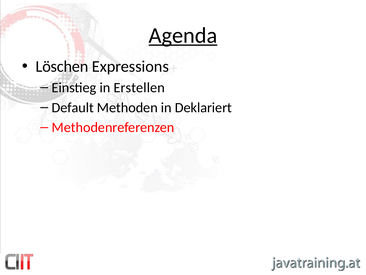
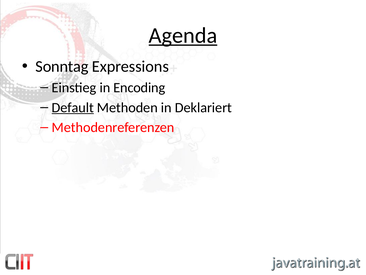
Löschen: Löschen -> Sonntag
Erstellen: Erstellen -> Encoding
Default underline: none -> present
